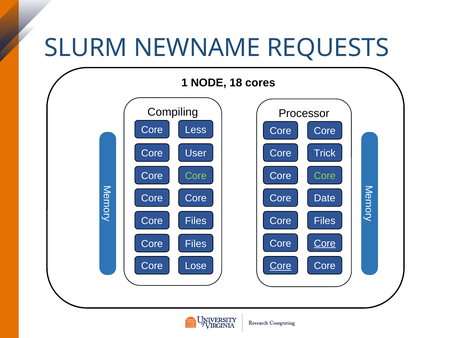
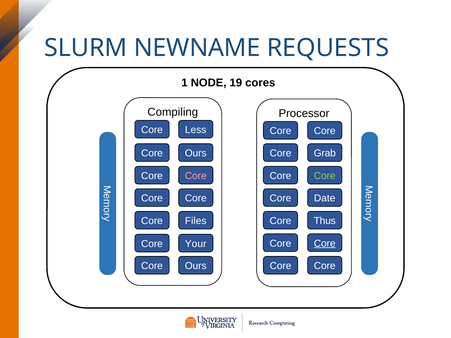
18: 18 -> 19
User at (196, 153): User -> Ours
Trick: Trick -> Grab
Core at (196, 176) colour: light green -> pink
Files at (325, 221): Files -> Thus
Files at (196, 244): Files -> Your
Lose at (196, 266): Lose -> Ours
Core at (281, 266) underline: present -> none
